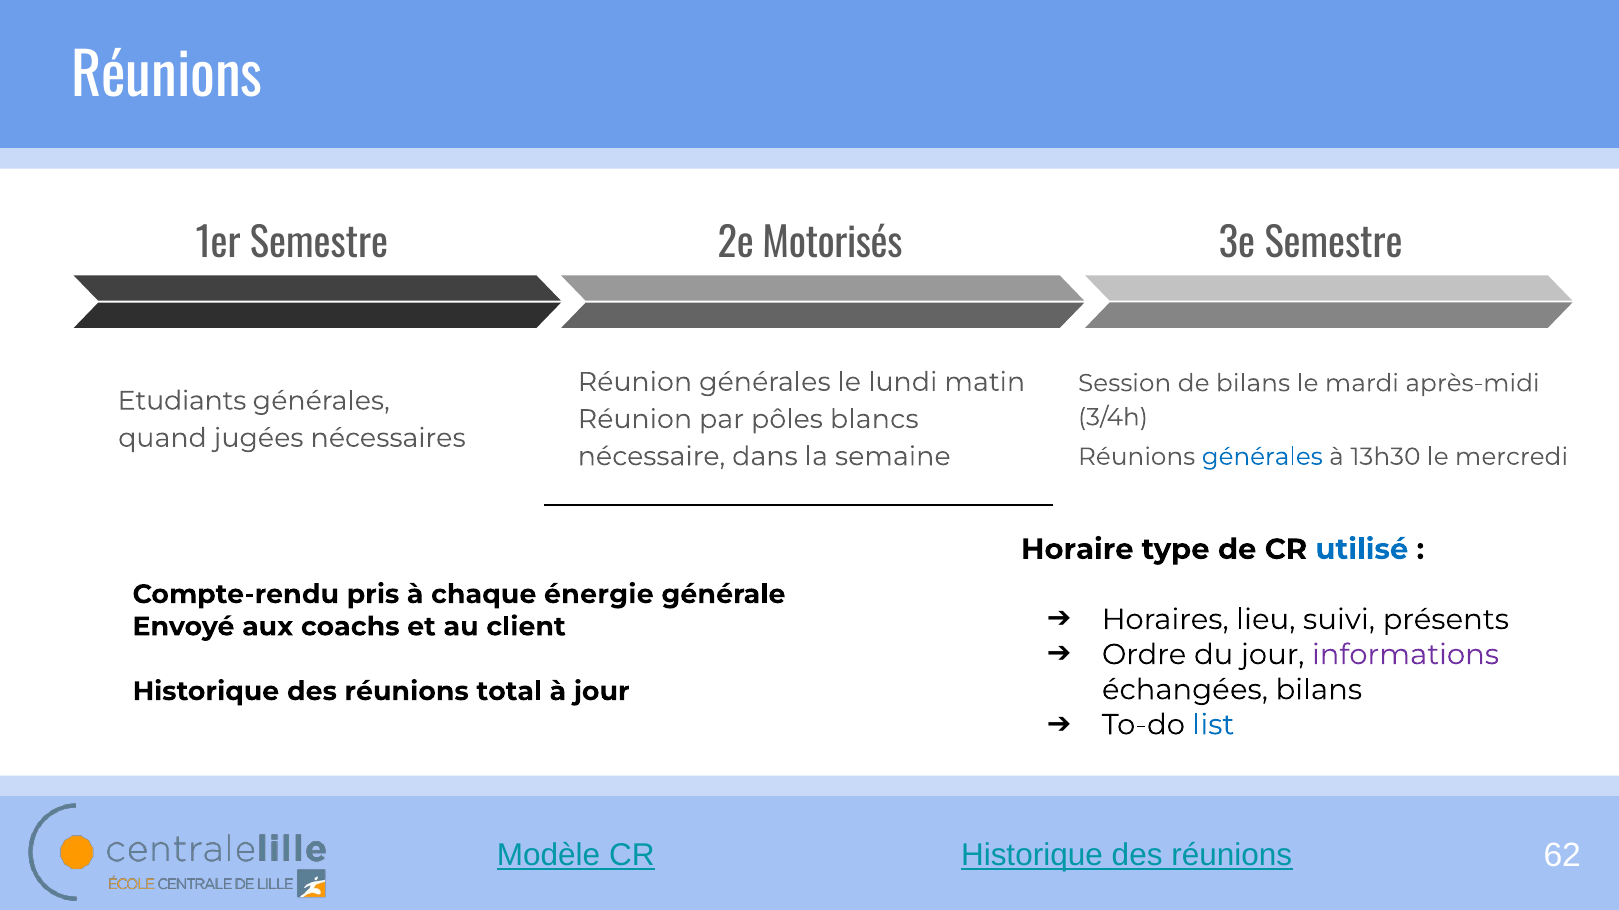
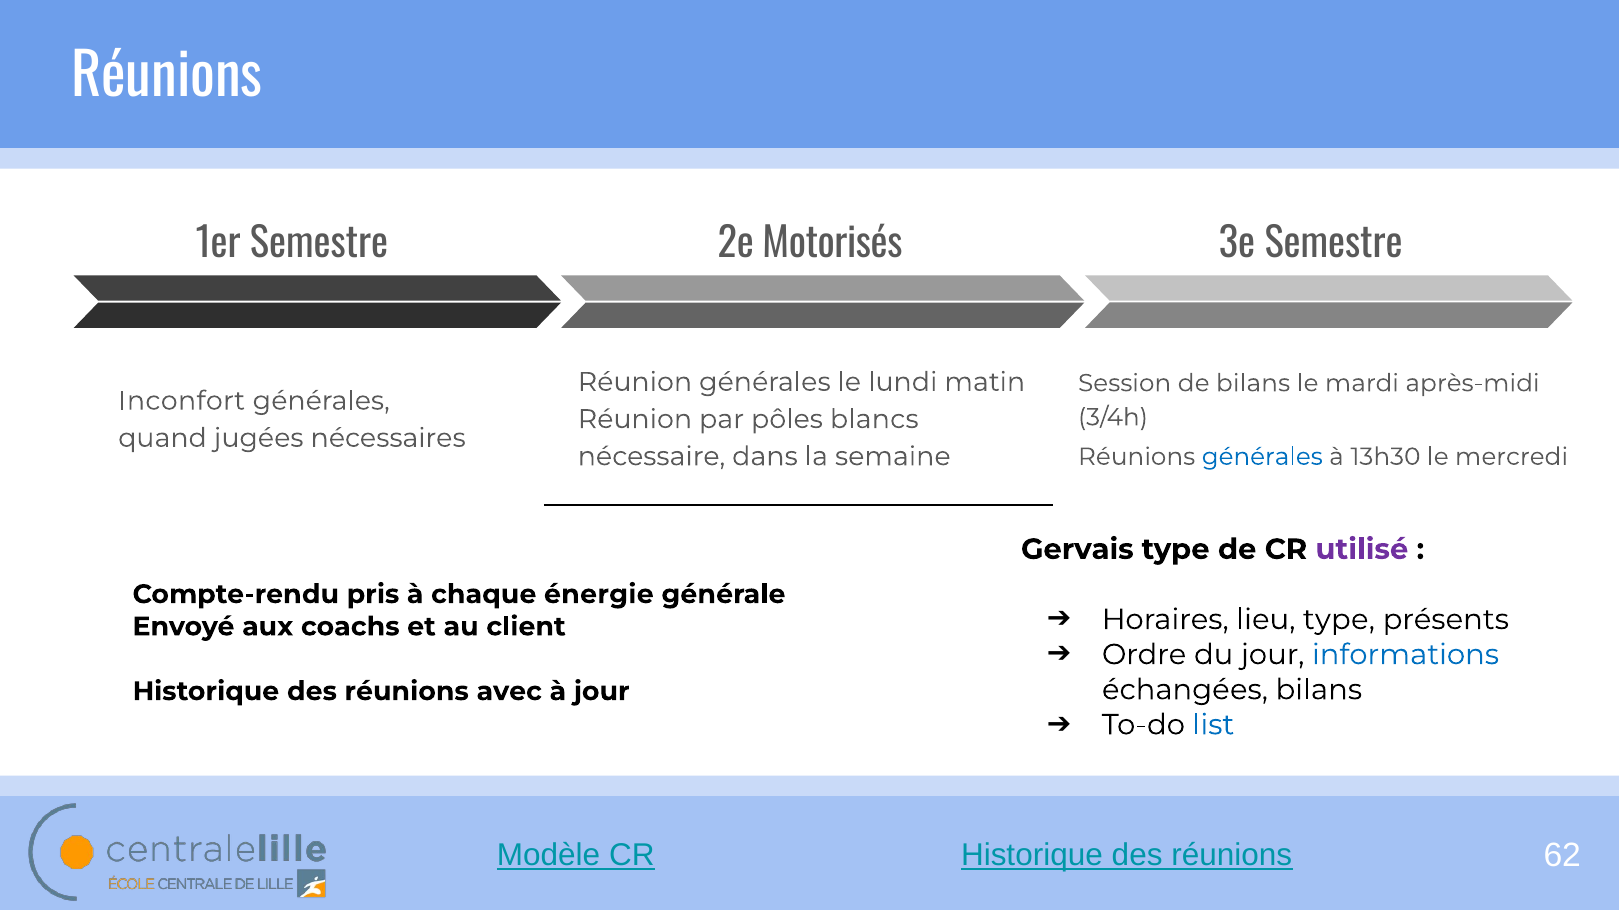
Etudiants: Etudiants -> Inconfort
Horaire: Horaire -> Gervais
utilisé colour: blue -> purple
lieu suivi: suivi -> type
informations colour: purple -> blue
total: total -> avec
